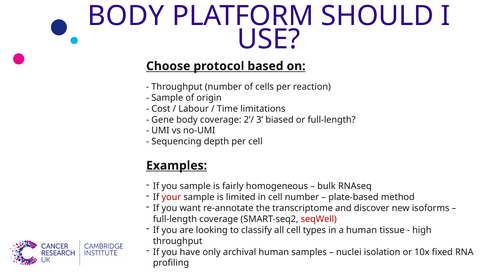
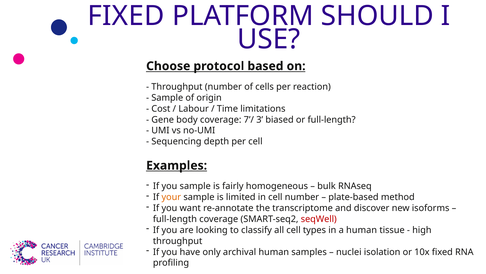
BODY at (126, 16): BODY -> FIXED
2’/: 2’/ -> 7’/
your colour: red -> orange
